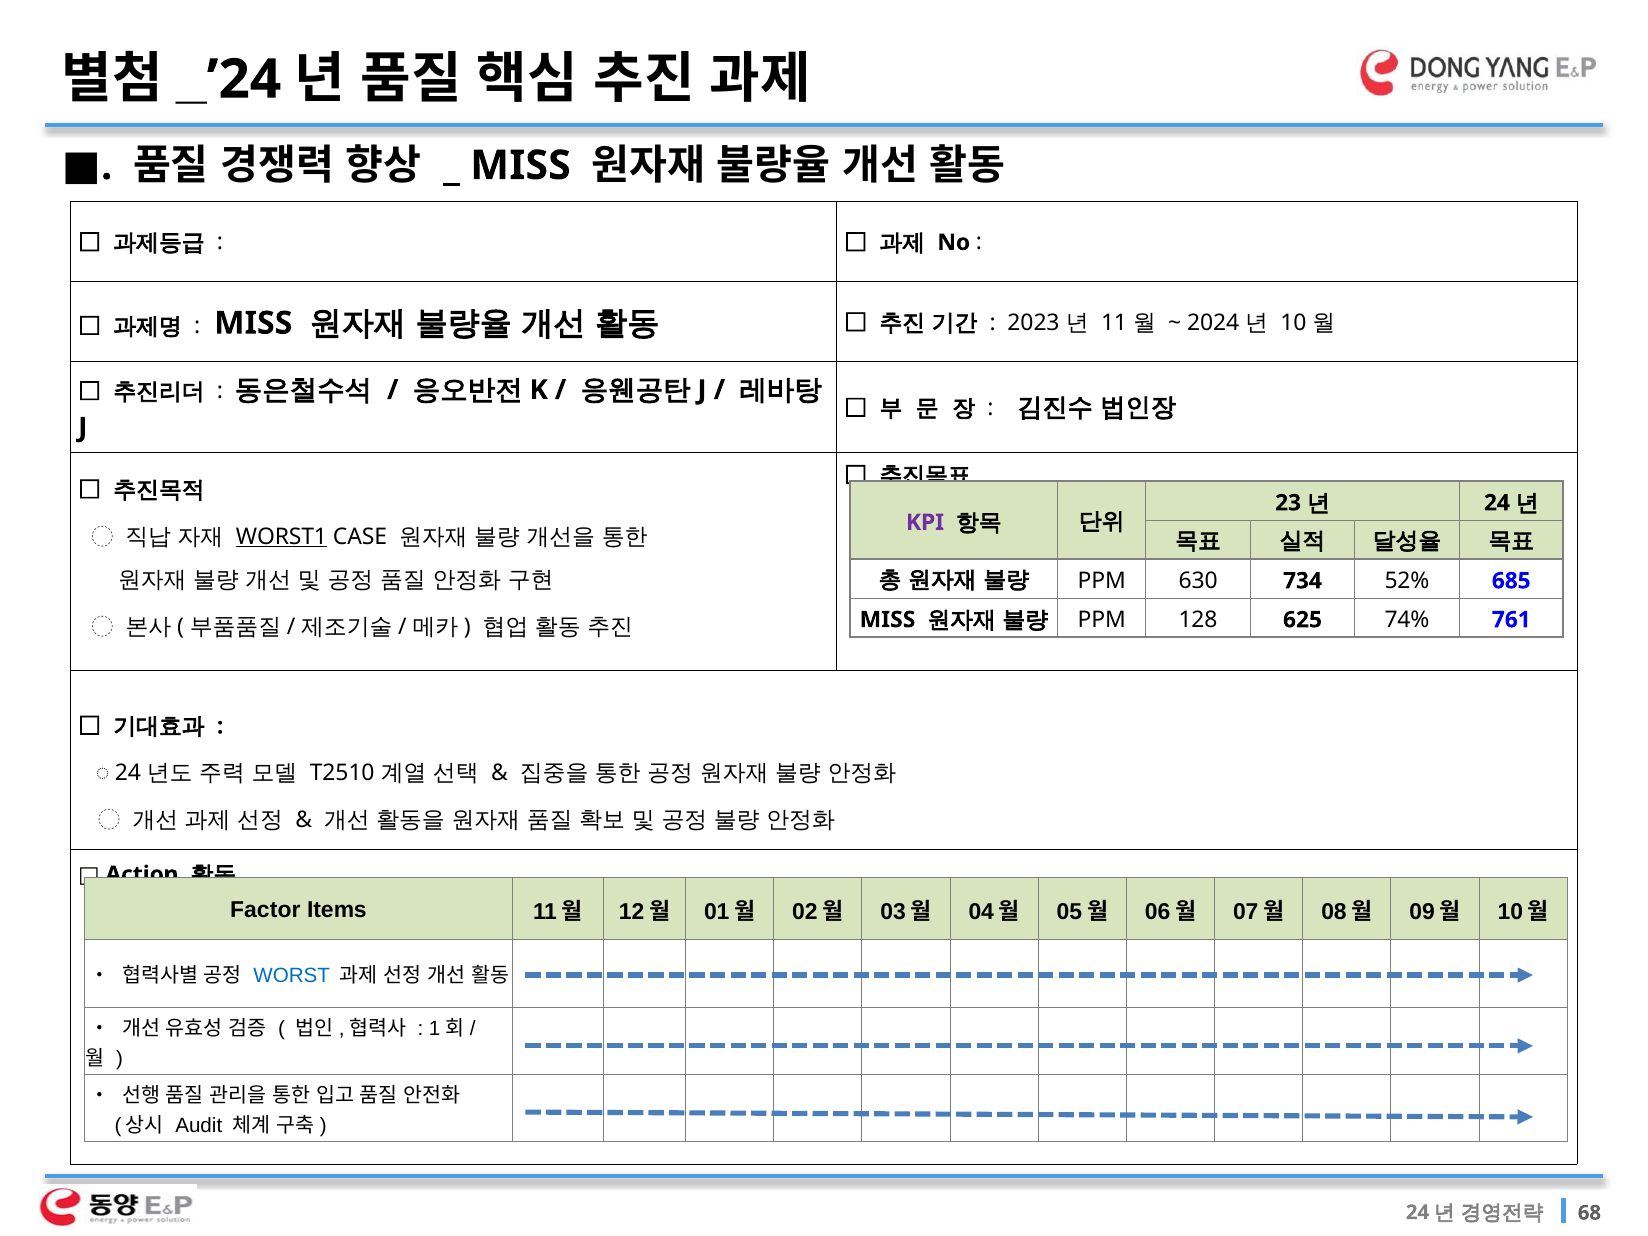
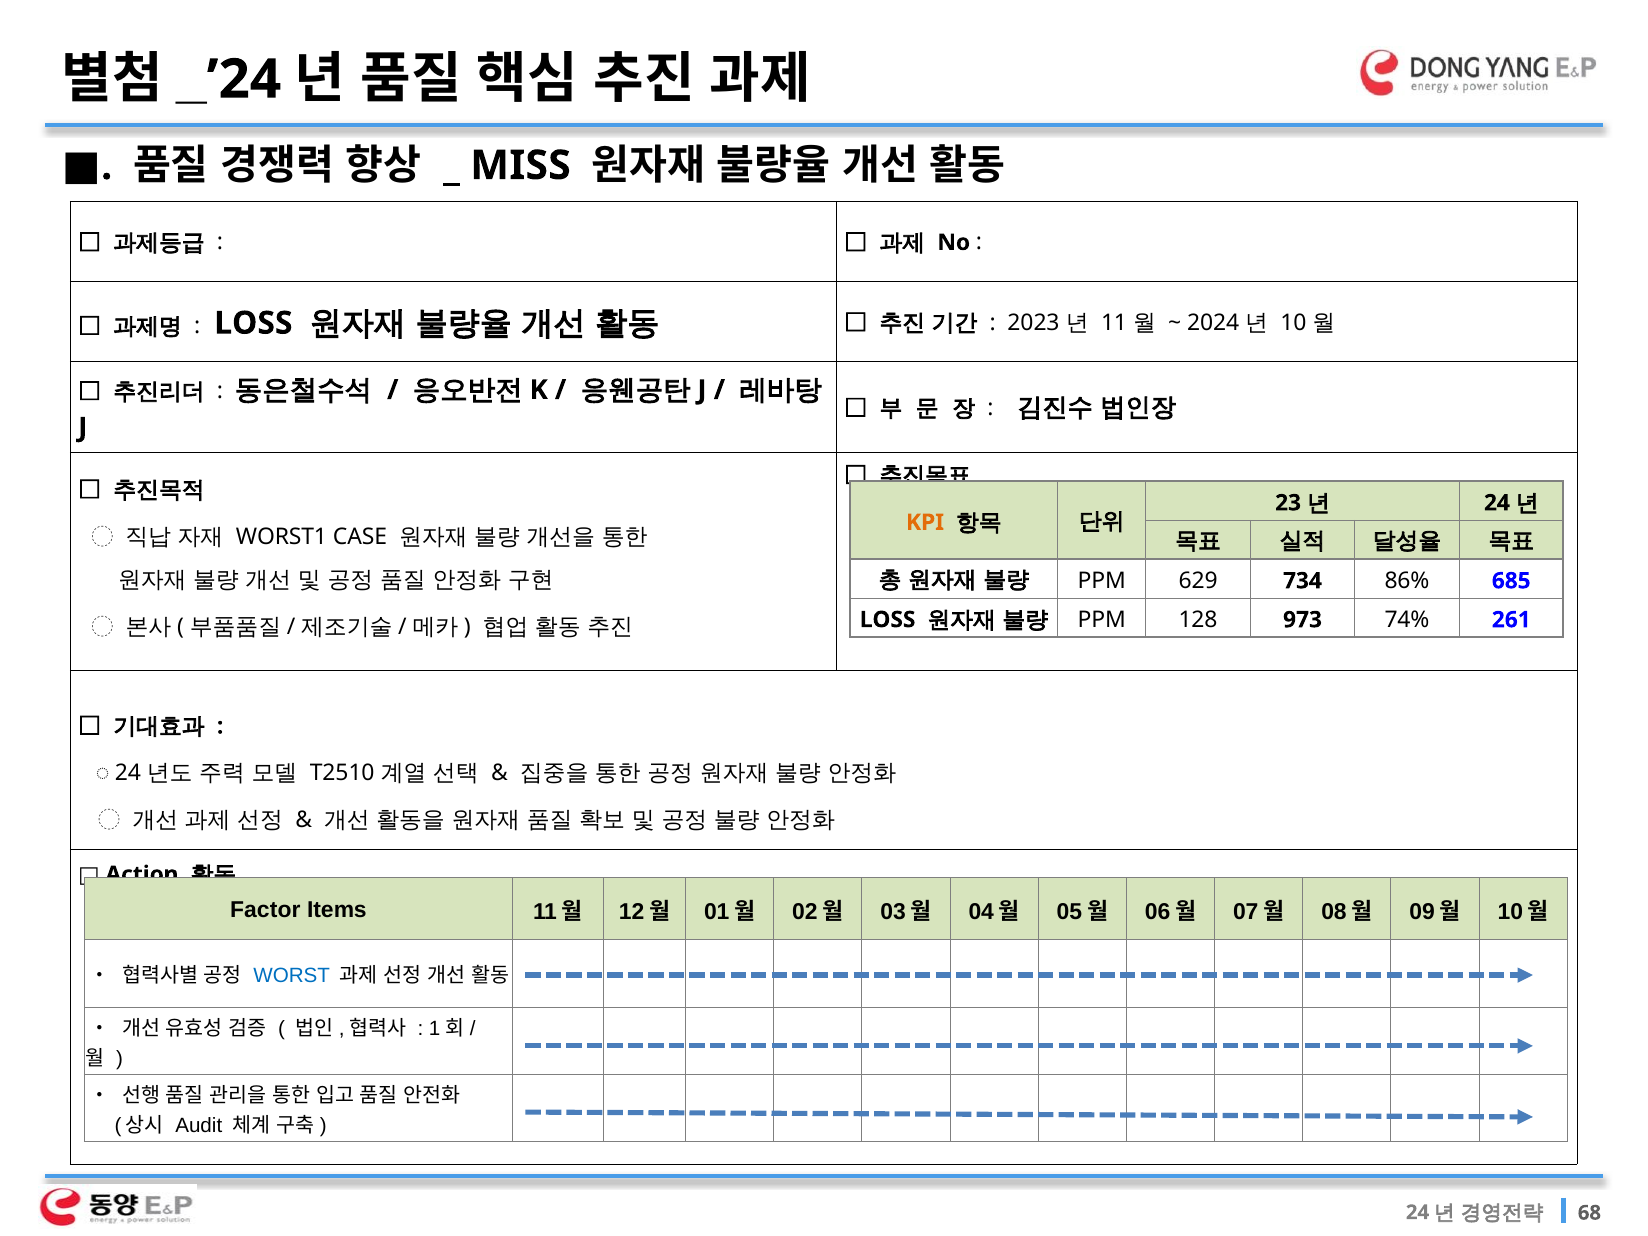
MISS at (253, 323): MISS -> LOSS
KPI colour: purple -> orange
WORST1 underline: present -> none
630: 630 -> 629
52%: 52% -> 86%
MISS at (888, 620): MISS -> LOSS
625: 625 -> 973
761: 761 -> 261
